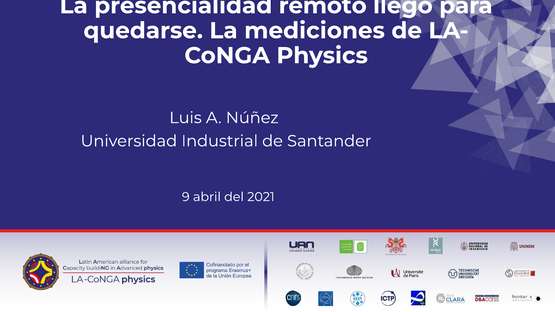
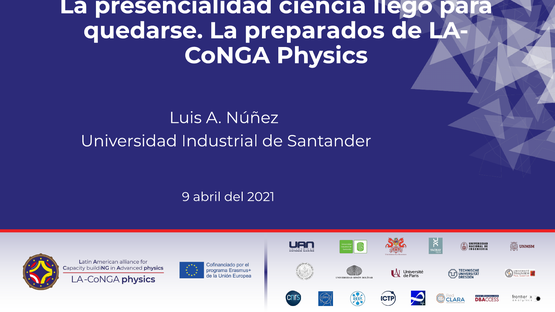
remoto: remoto -> ciencia
mediciones: mediciones -> preparados
